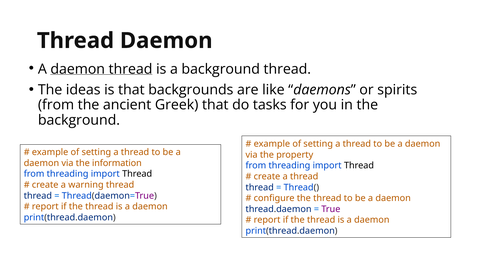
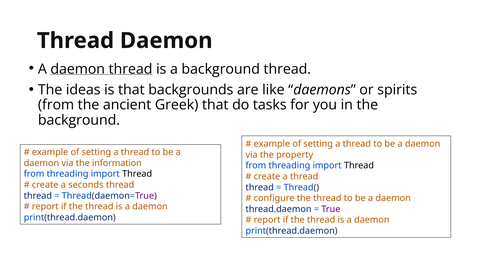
warning: warning -> seconds
